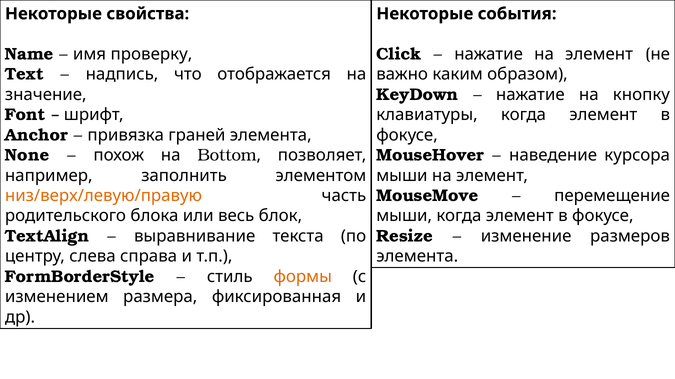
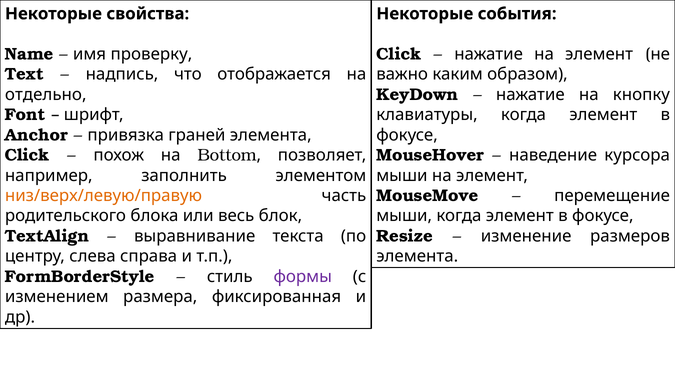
значение: значение -> отдельно
None at (27, 156): None -> Click
формы colour: orange -> purple
